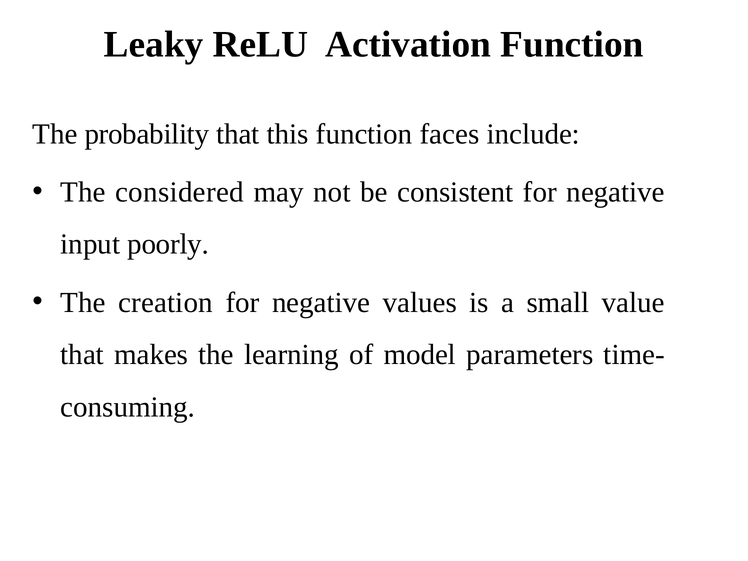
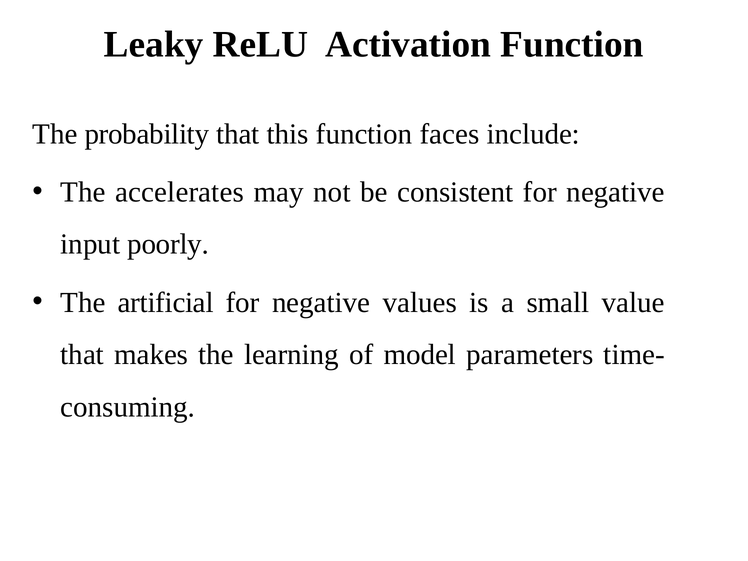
considered: considered -> accelerates
creation: creation -> artificial
